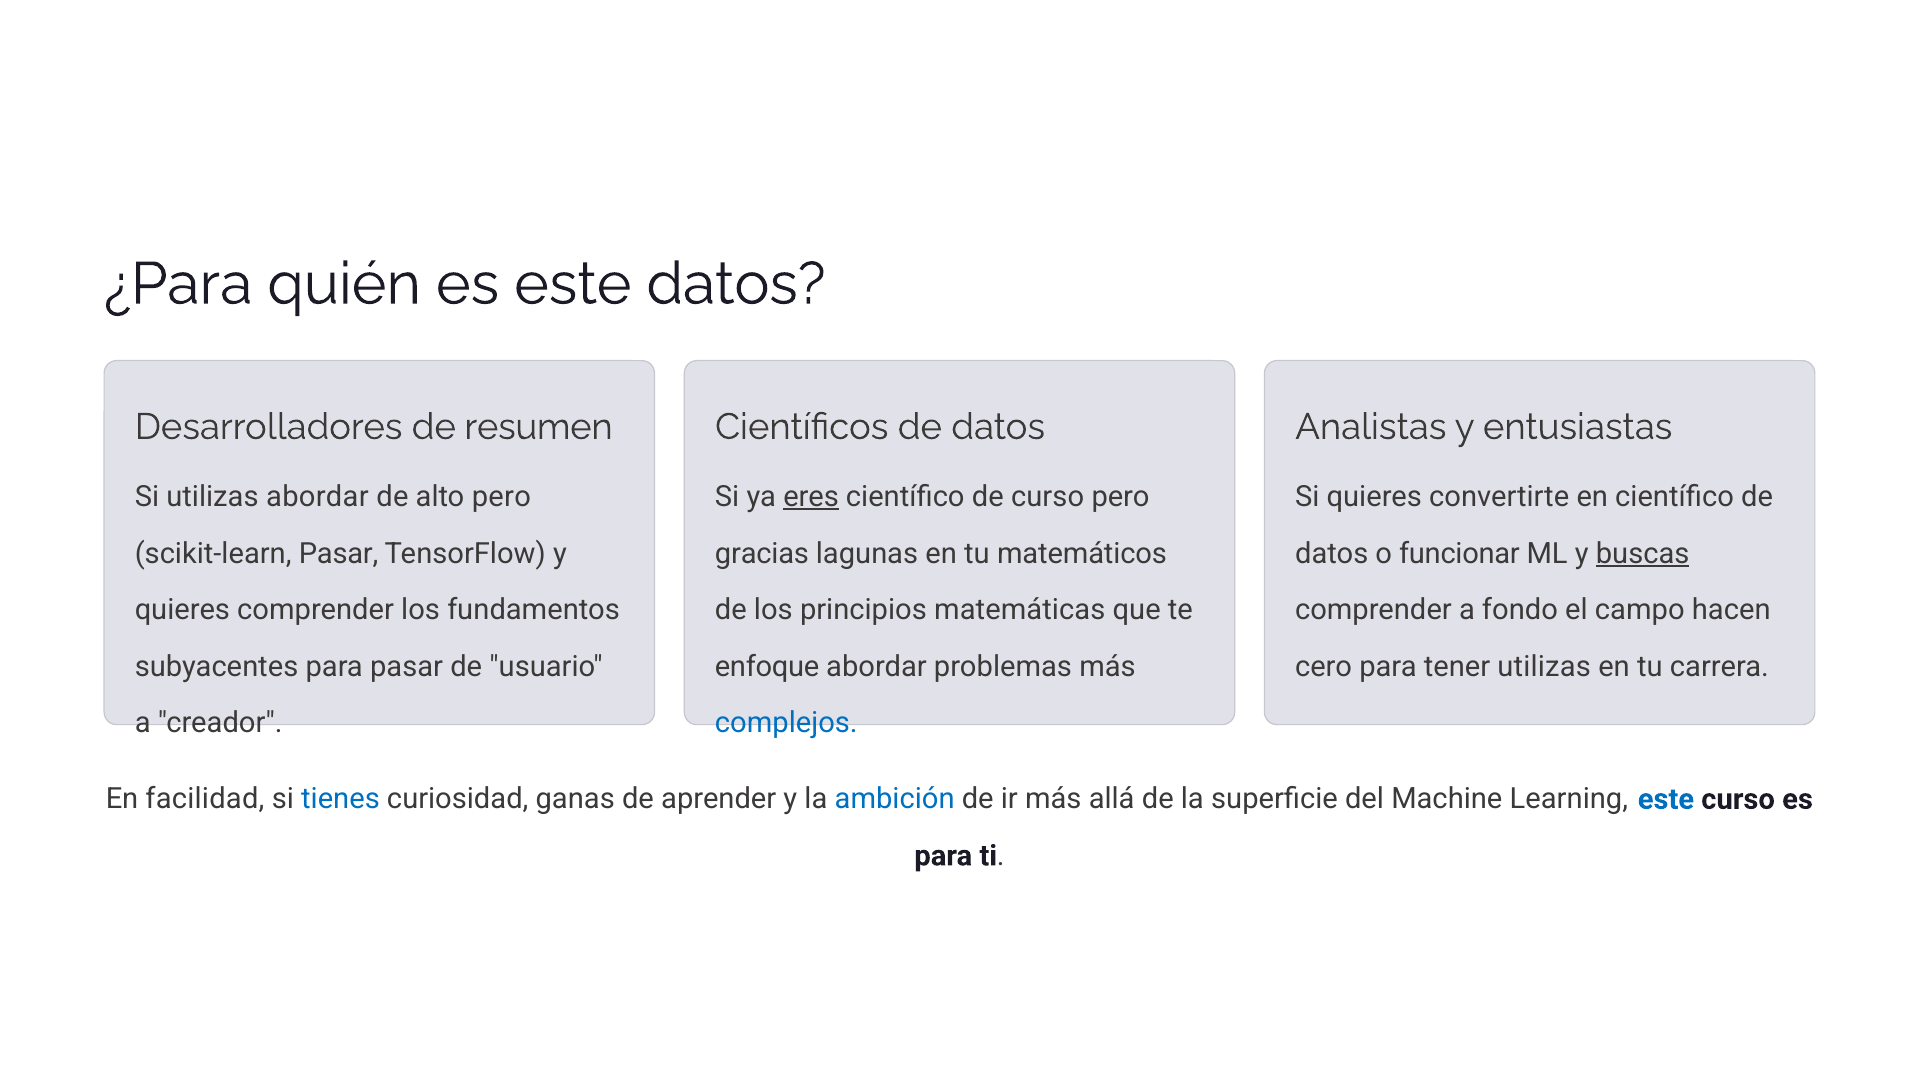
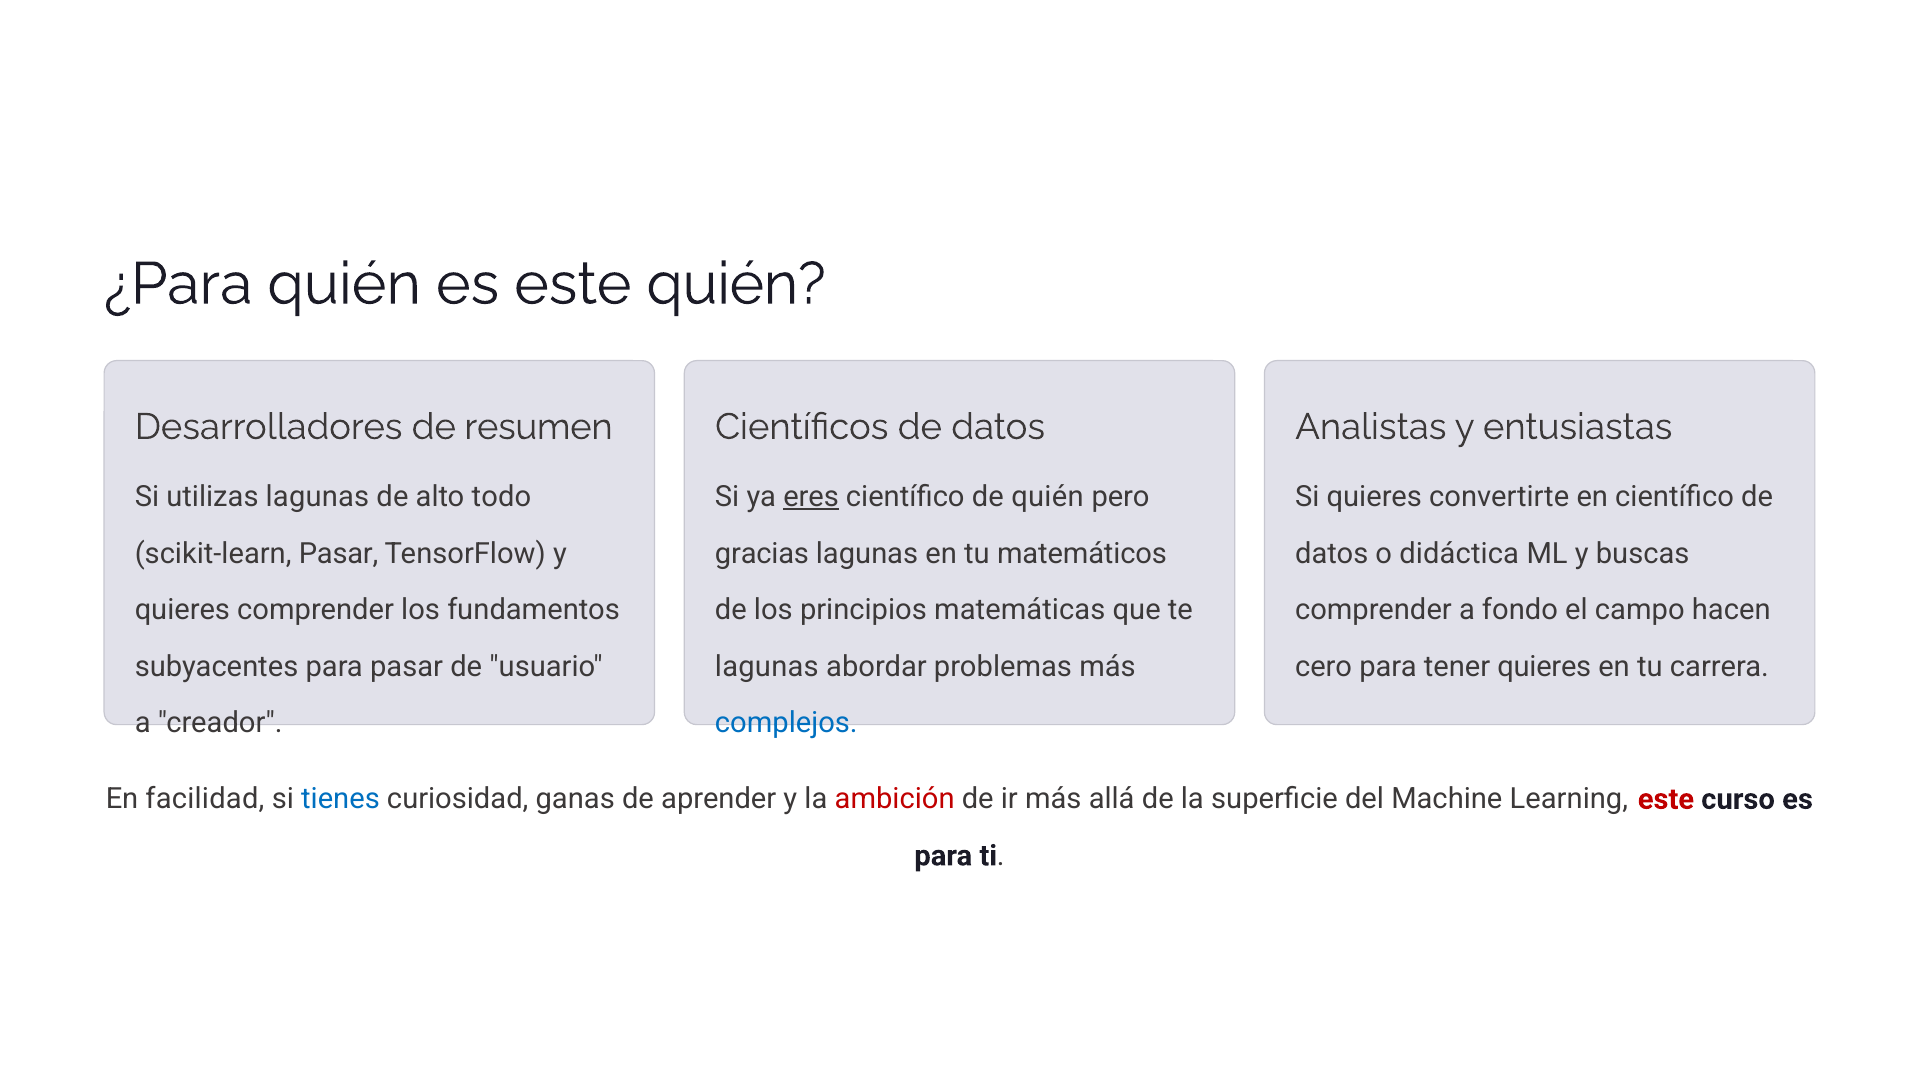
este datos: datos -> quién
utilizas abordar: abordar -> lagunas
alto pero: pero -> todo
de curso: curso -> quién
funcionar: funcionar -> didáctica
buscas underline: present -> none
enfoque at (767, 666): enfoque -> lagunas
tener utilizas: utilizas -> quieres
ambición colour: blue -> red
este at (1666, 799) colour: blue -> red
